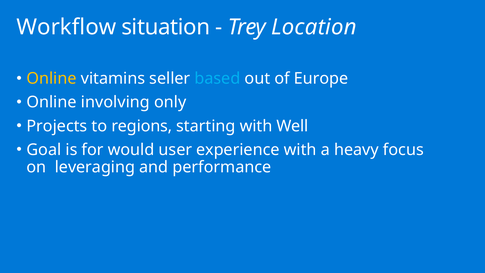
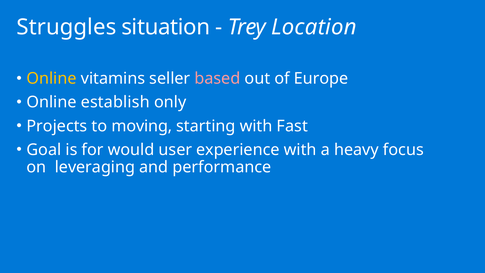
Workflow: Workflow -> Struggles
based colour: light blue -> pink
involving: involving -> establish
regions: regions -> moving
Well: Well -> Fast
